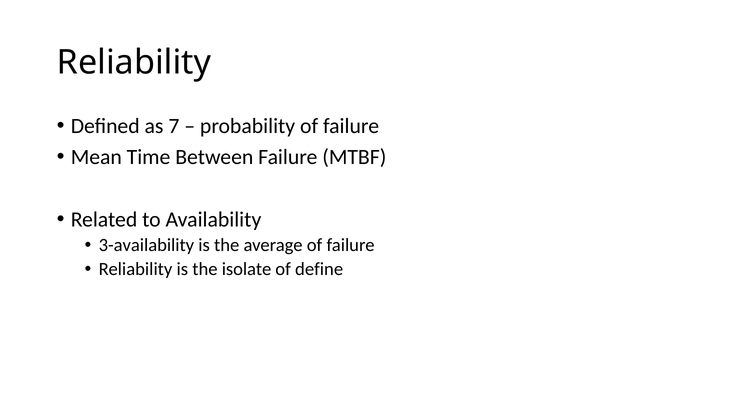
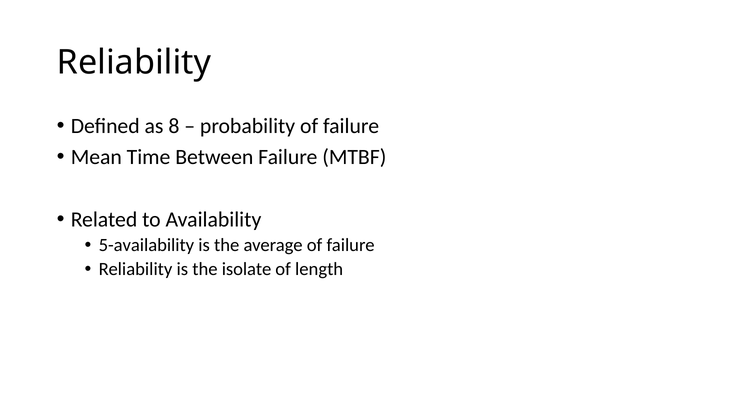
7: 7 -> 8
3-availability: 3-availability -> 5-availability
define: define -> length
